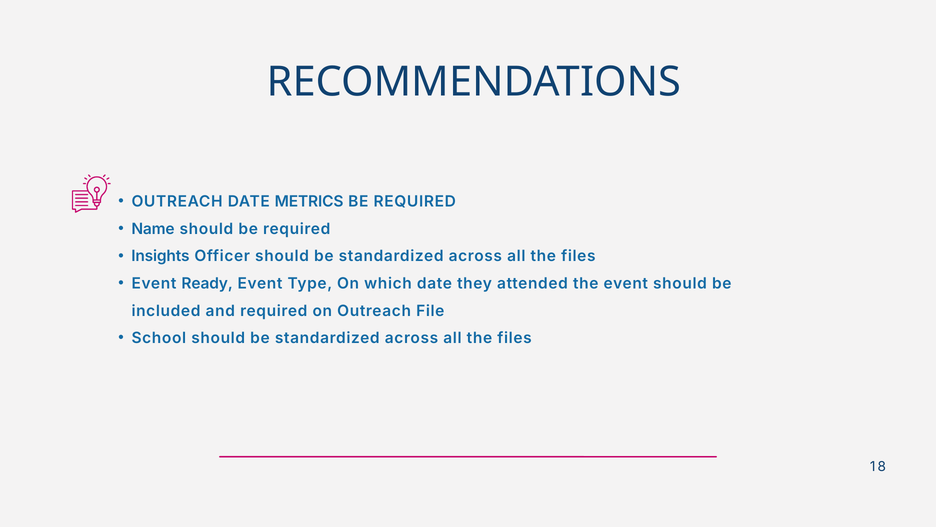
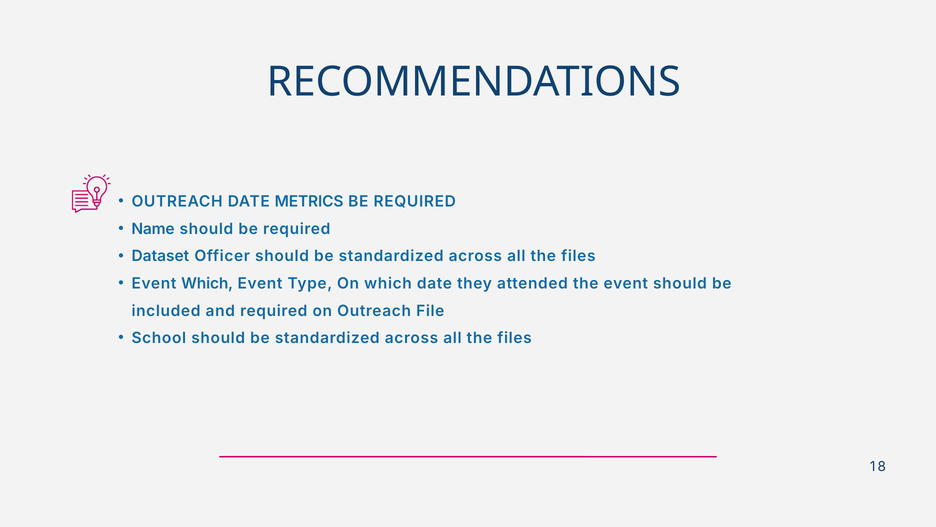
Insights: Insights -> Dataset
Event Ready: Ready -> Which
